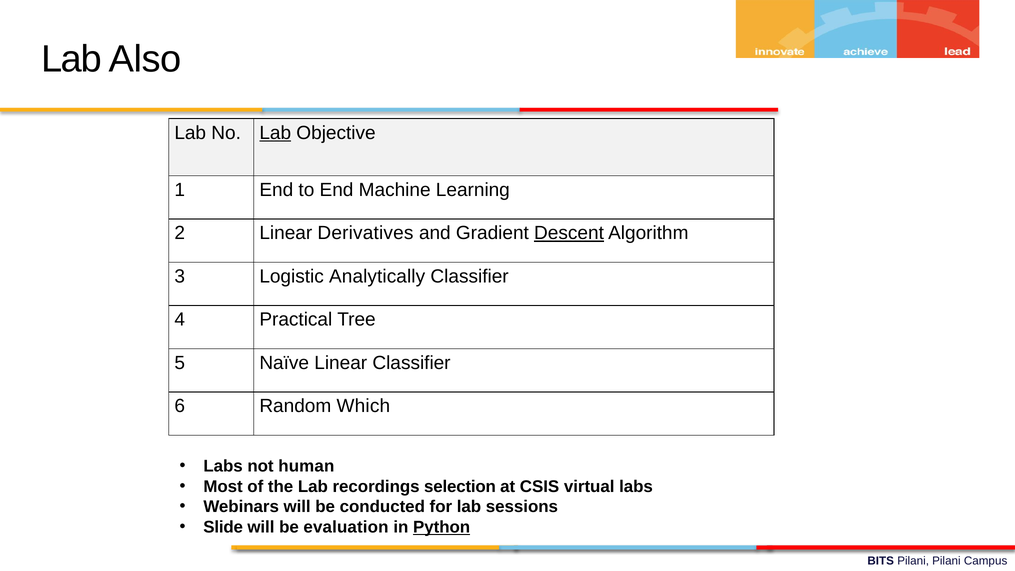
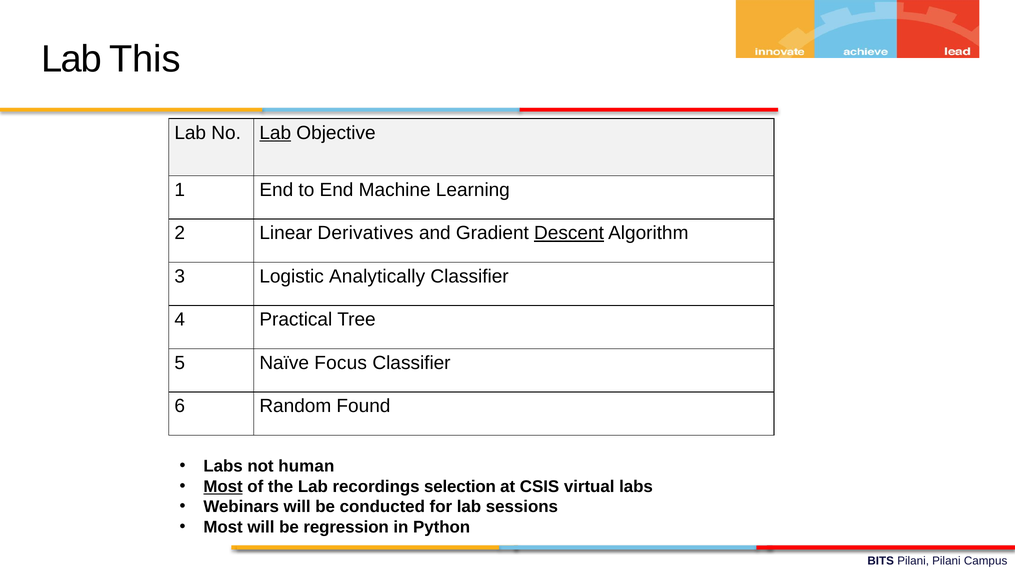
Also: Also -> This
Naïve Linear: Linear -> Focus
Which: Which -> Found
Most at (223, 487) underline: none -> present
Slide at (223, 527): Slide -> Most
evaluation: evaluation -> regression
Python underline: present -> none
